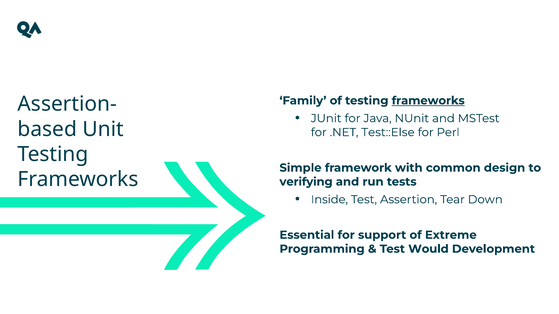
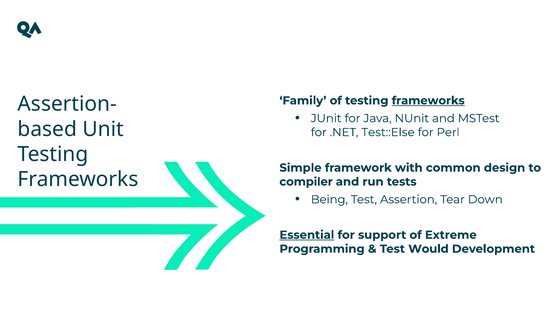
verifying: verifying -> compiler
Inside: Inside -> Being
Essential underline: none -> present
